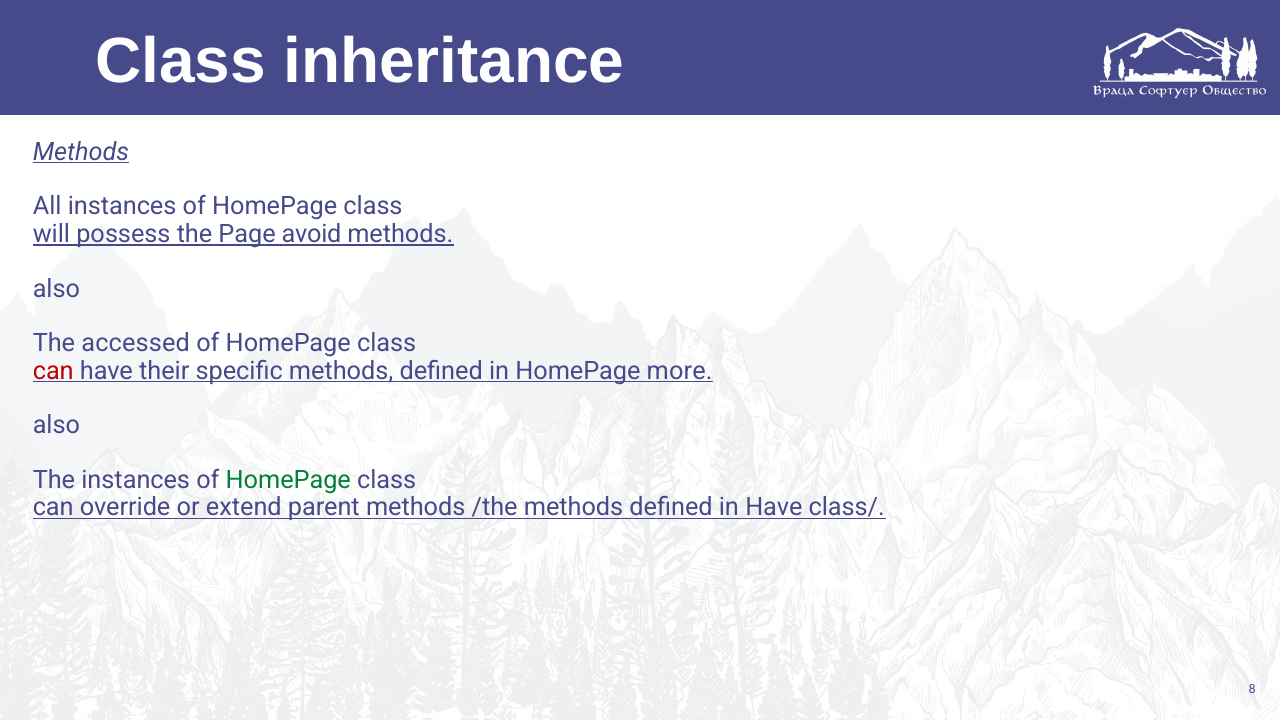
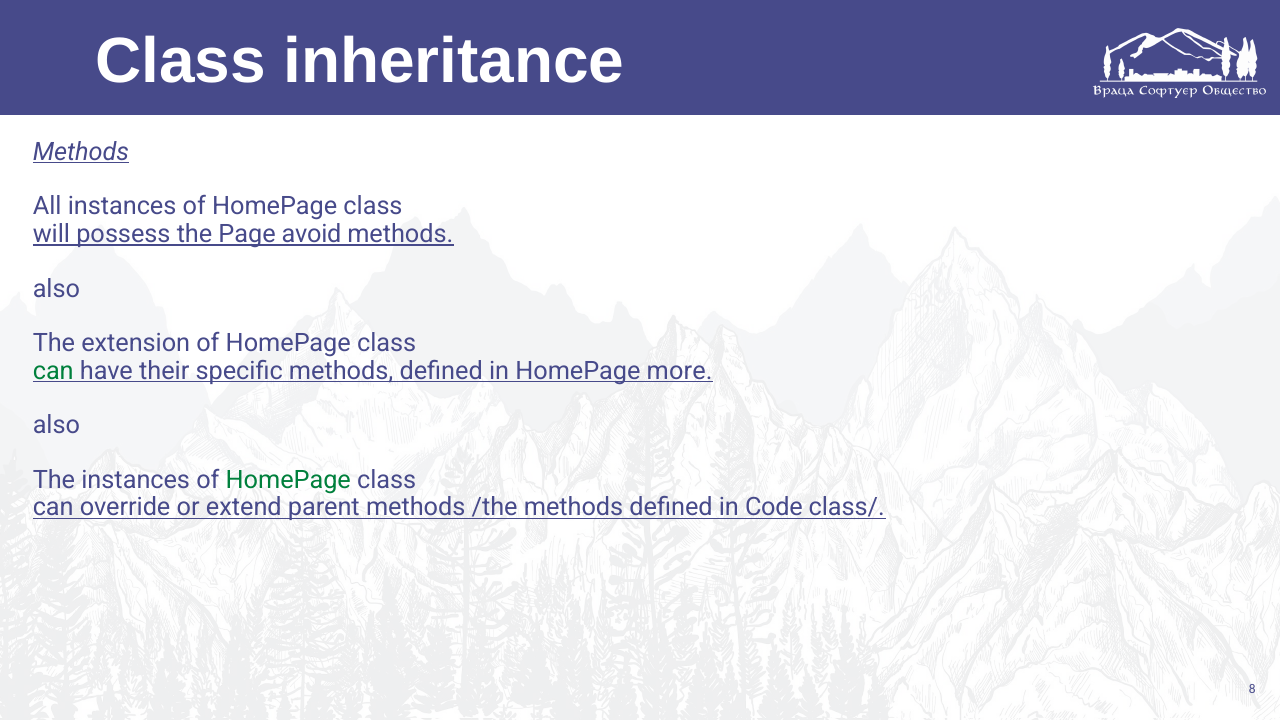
accessed: accessed -> extension
can at (53, 371) colour: red -> green
in Have: Have -> Code
